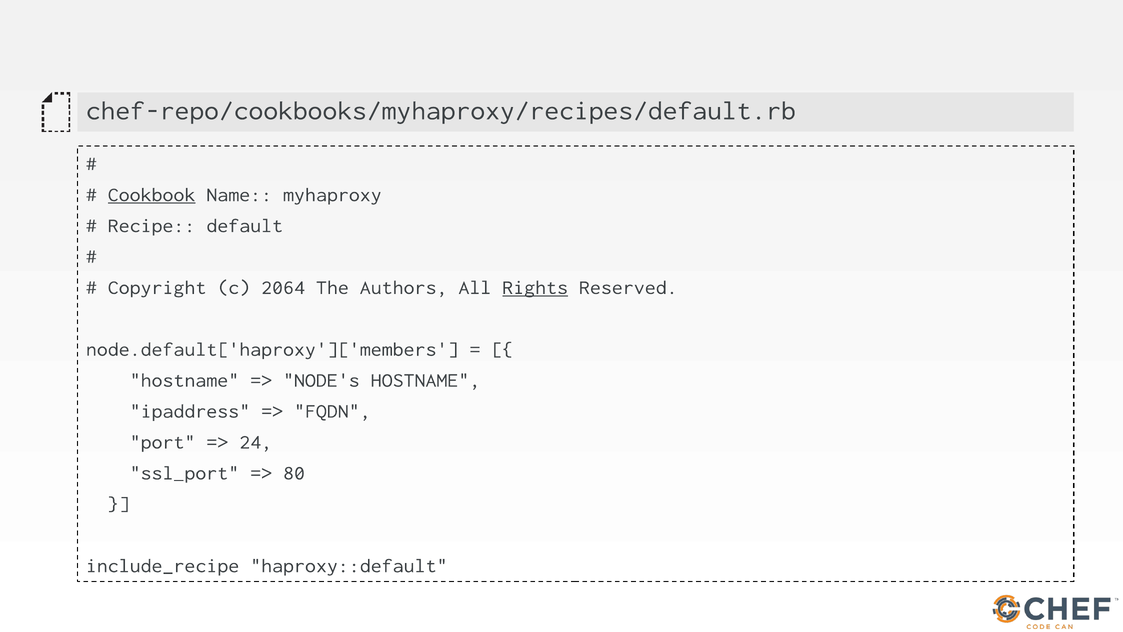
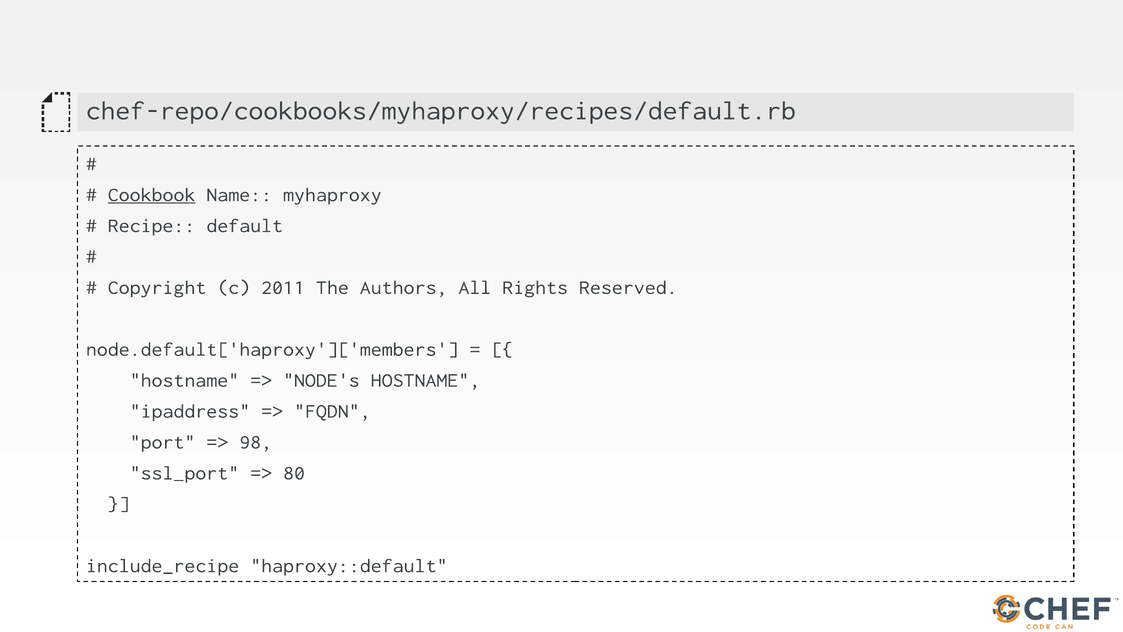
2064: 2064 -> 2011
Rights underline: present -> none
24: 24 -> 98
